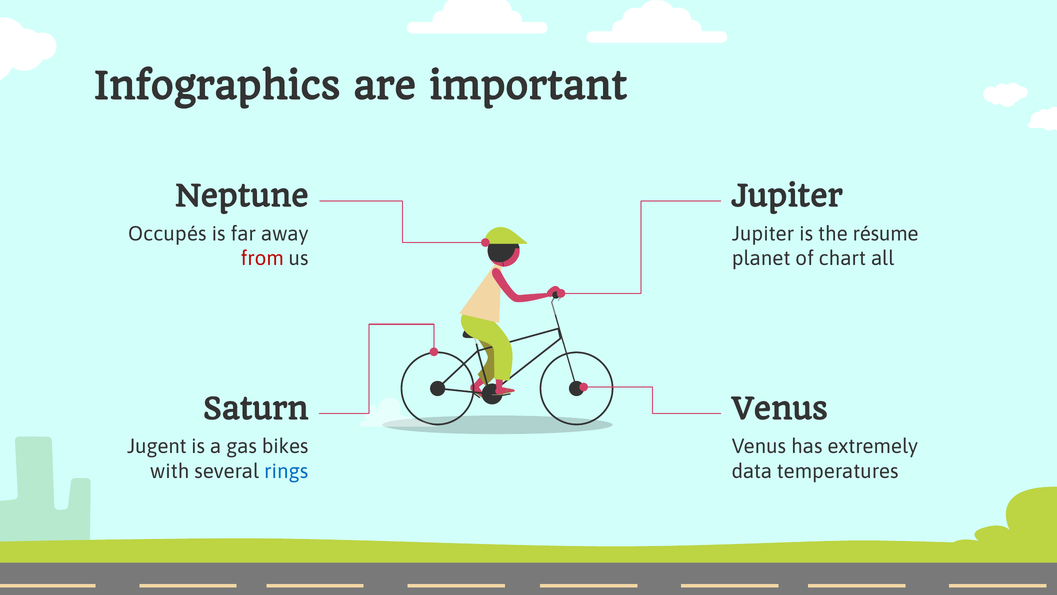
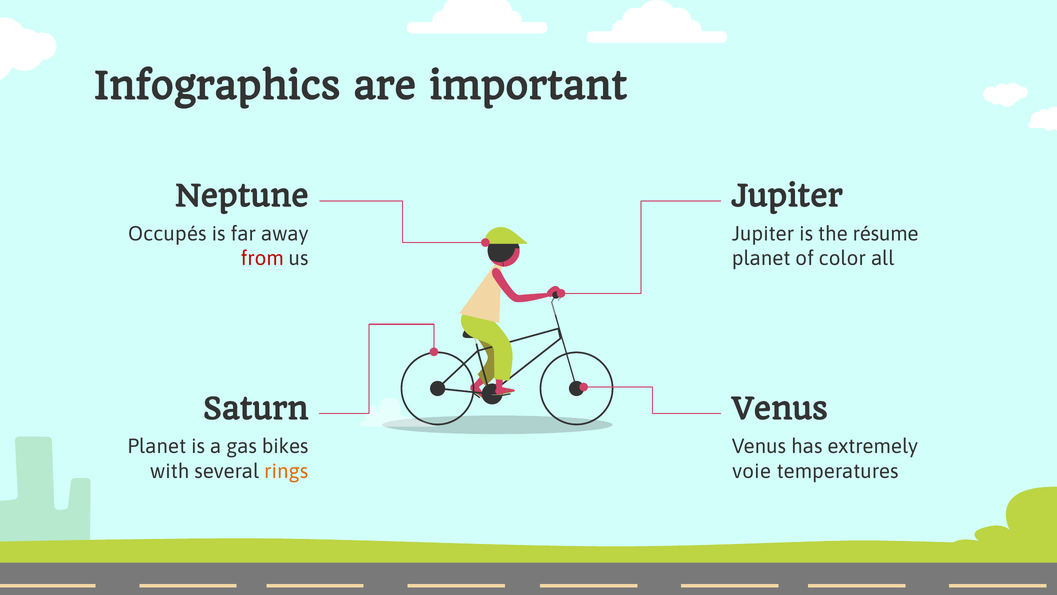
chart: chart -> color
Jugent at (157, 446): Jugent -> Planet
rings colour: blue -> orange
data: data -> voie
